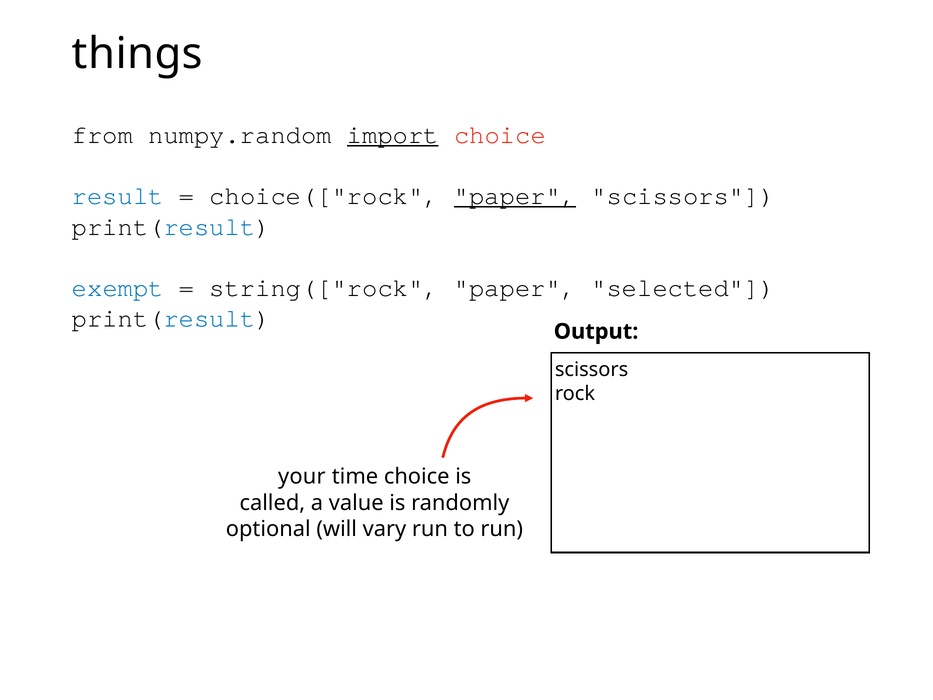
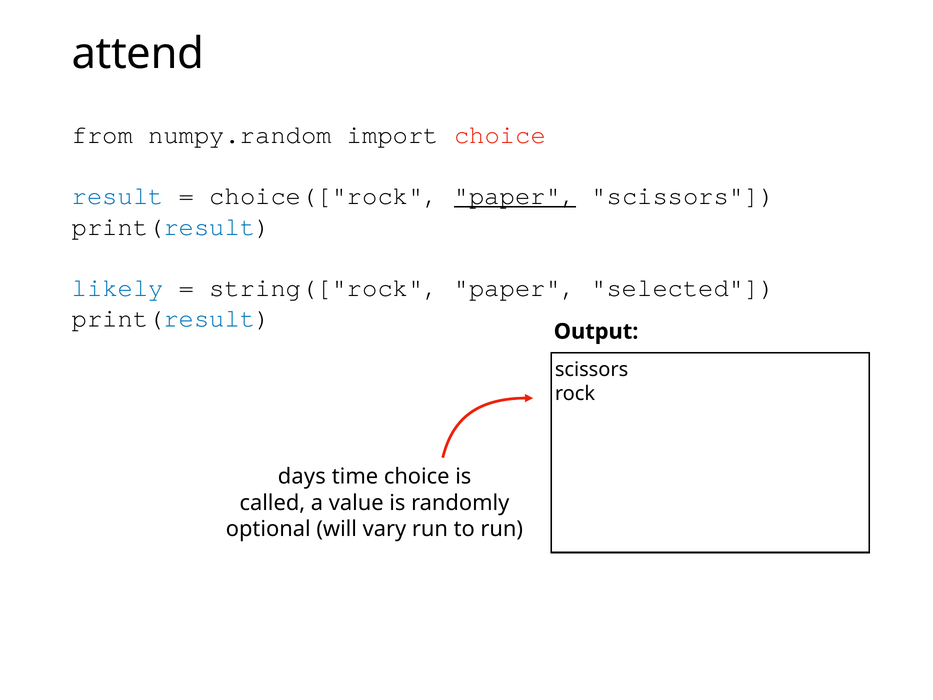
things: things -> attend
import underline: present -> none
exempt: exempt -> likely
your: your -> days
